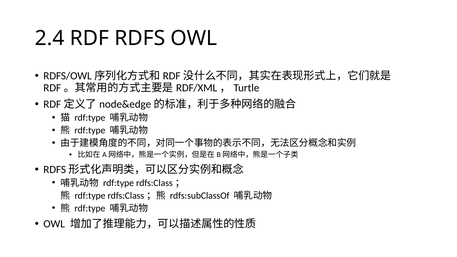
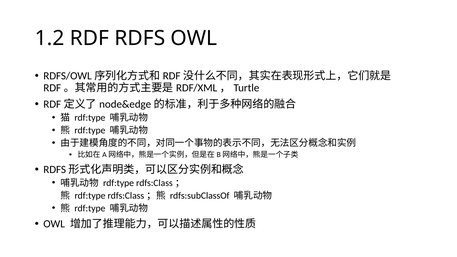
2.4: 2.4 -> 1.2
